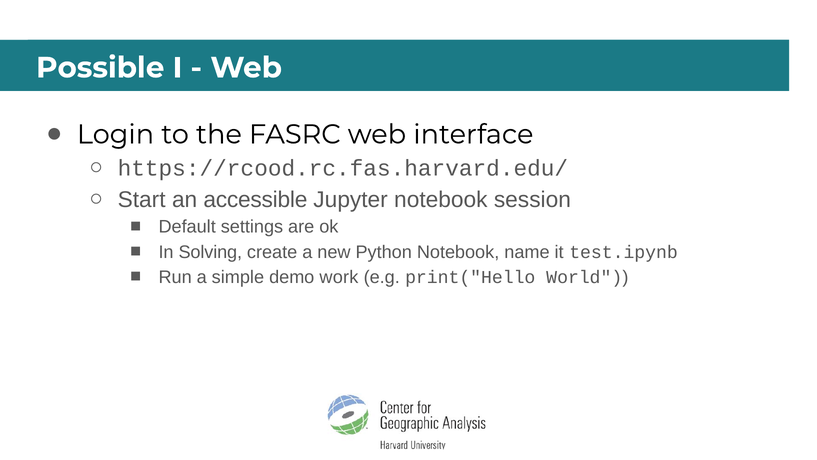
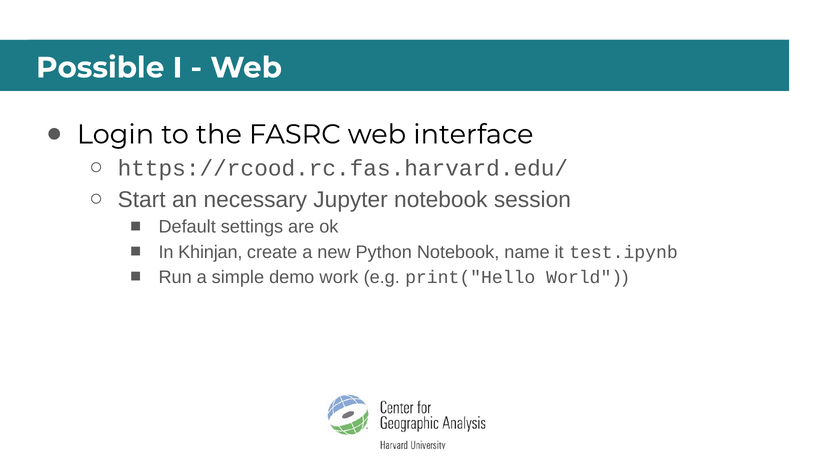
accessible: accessible -> necessary
Solving: Solving -> Khinjan
